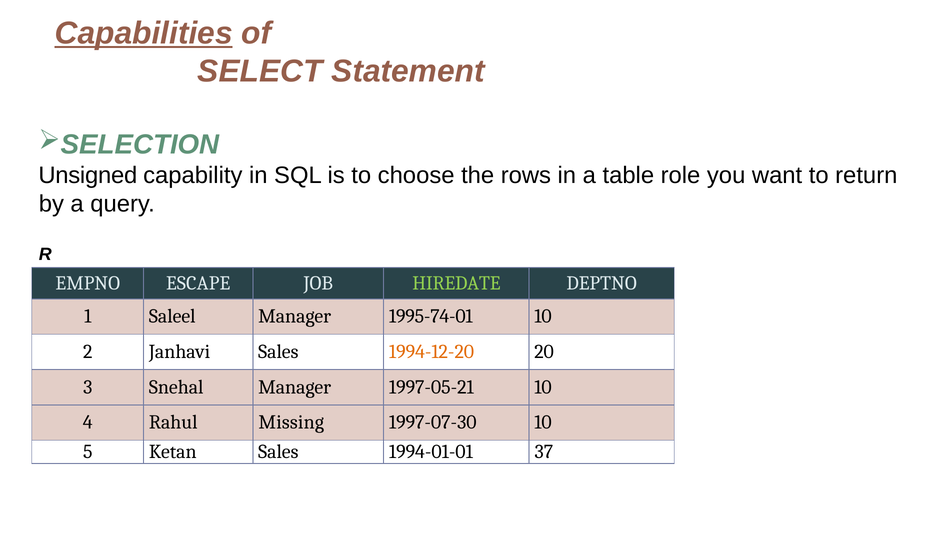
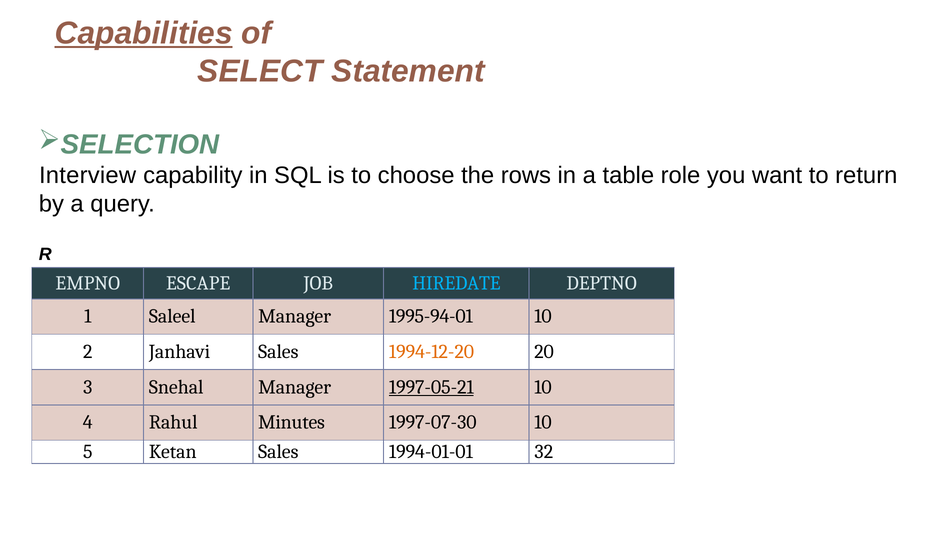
Unsigned: Unsigned -> Interview
HIREDATE colour: light green -> light blue
1995-74-01: 1995-74-01 -> 1995-94-01
1997-05-21 underline: none -> present
Missing: Missing -> Minutes
37: 37 -> 32
